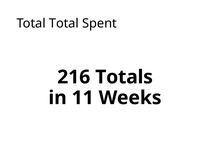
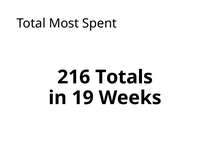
Total Total: Total -> Most
11: 11 -> 19
